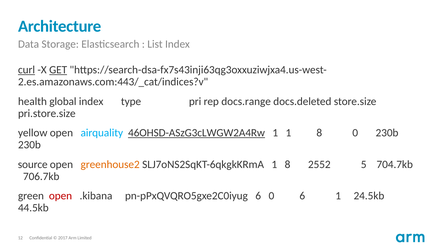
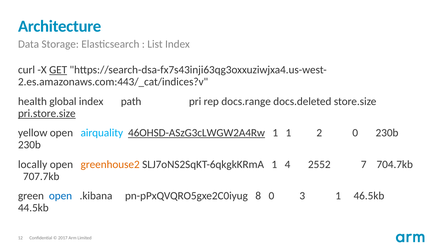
curl underline: present -> none
type: type -> path
pri.store.size underline: none -> present
1 1 8: 8 -> 2
source: source -> locally
SLJ7oNS2SqKT-6qkgkKRmA 1 8: 8 -> 4
5: 5 -> 7
706.7kb: 706.7kb -> 707.7kb
open at (61, 196) colour: red -> blue
pn-pPxQVQRO5gxe2C0iyug 6: 6 -> 8
0 6: 6 -> 3
24.5kb: 24.5kb -> 46.5kb
